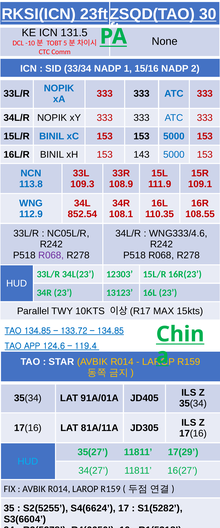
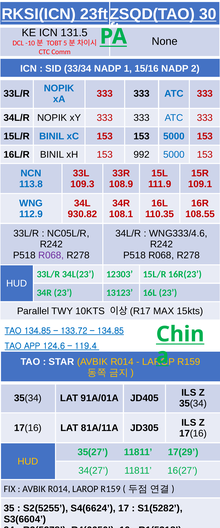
143: 143 -> 992
852.54: 852.54 -> 930.82
HUD at (28, 460) colour: light blue -> yellow
